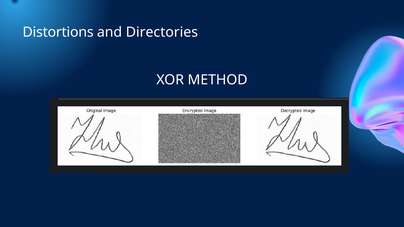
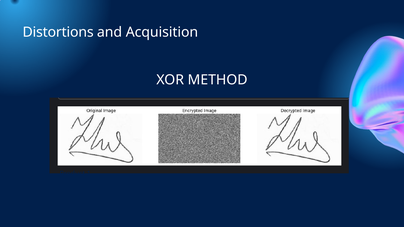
Directories: Directories -> Acquisition
